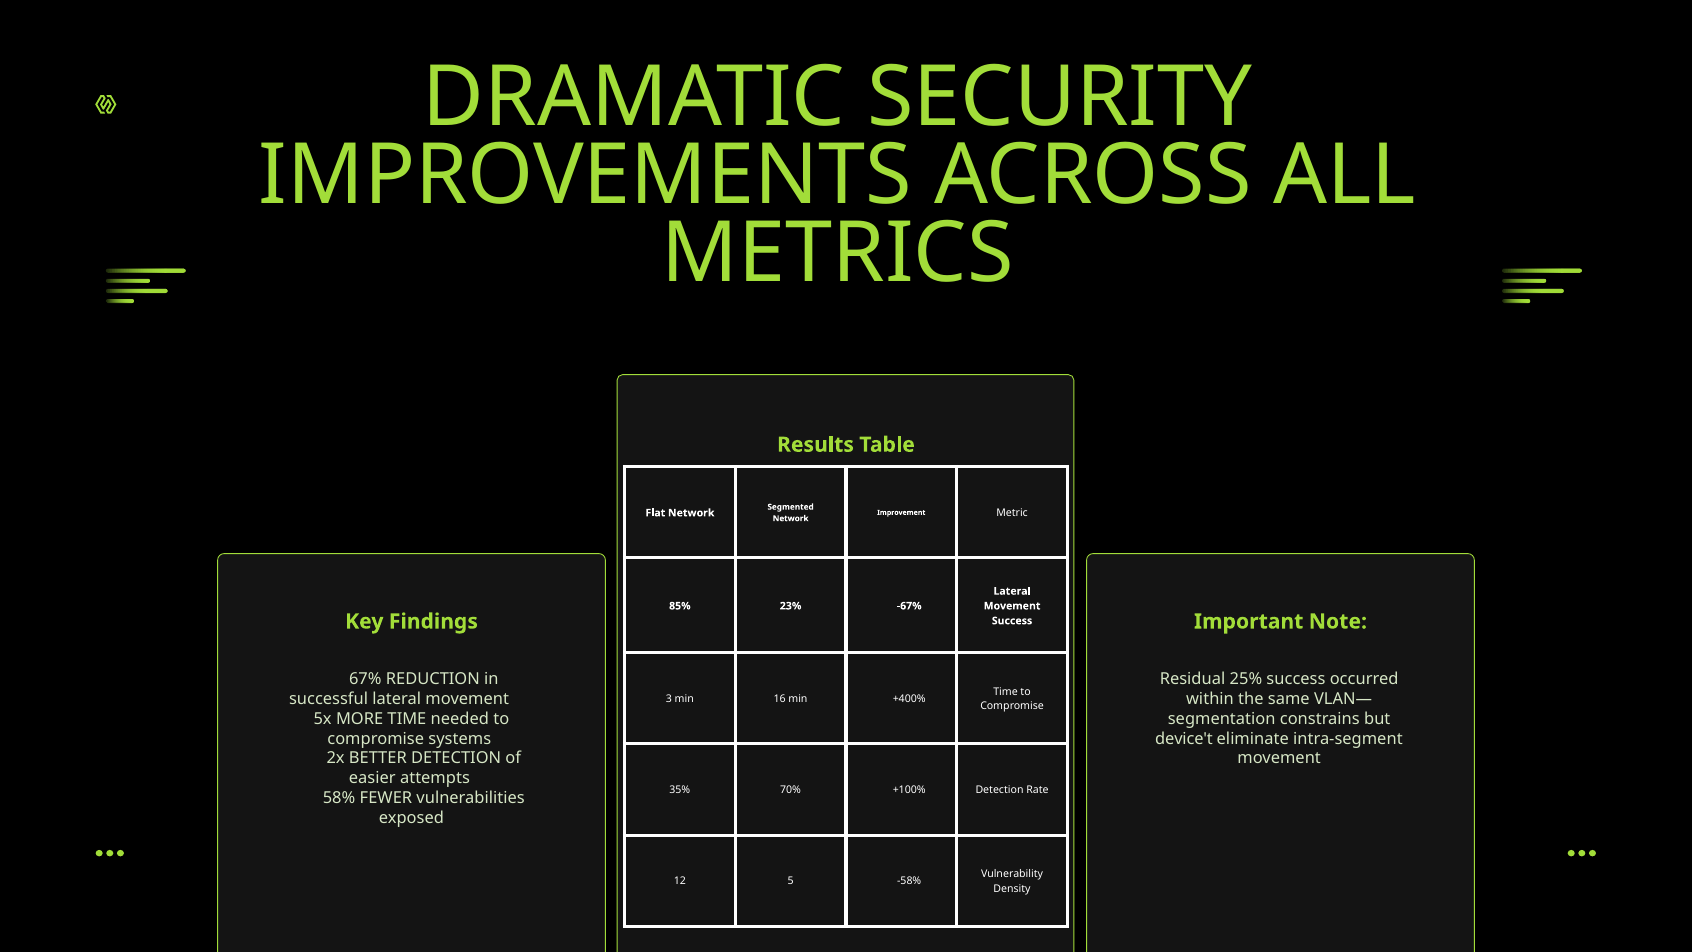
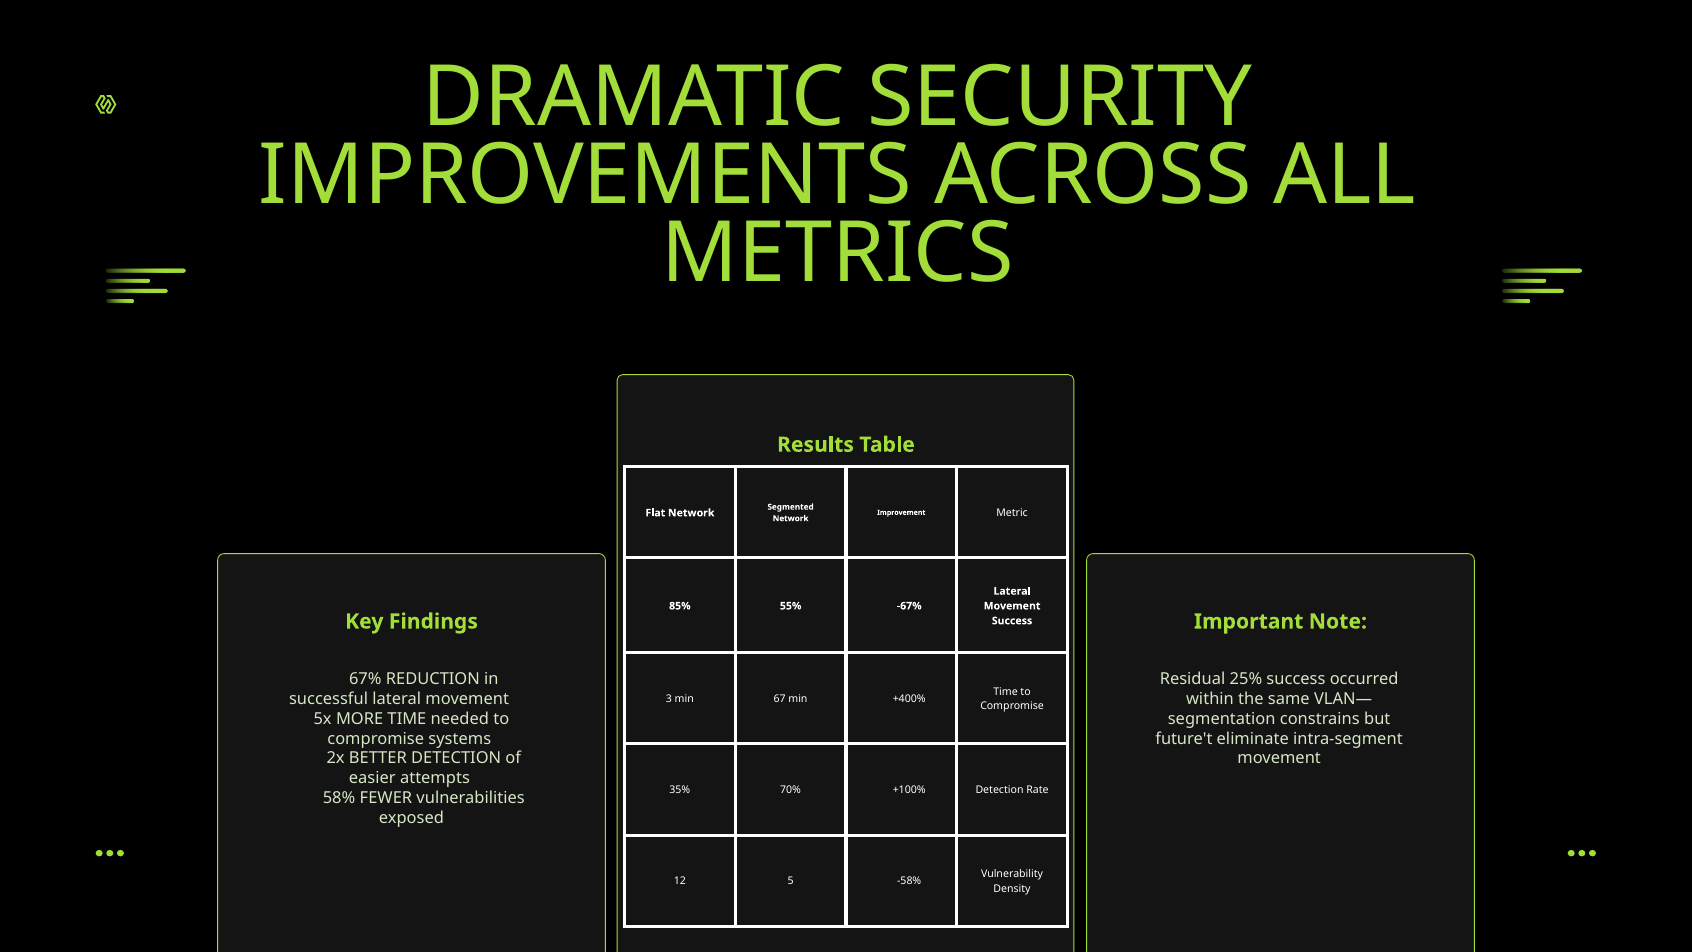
23%: 23% -> 55%
16: 16 -> 67
device't: device't -> future't
